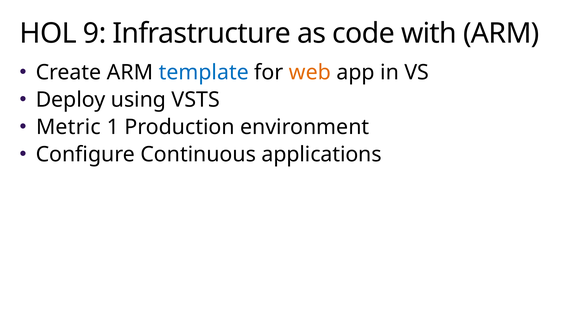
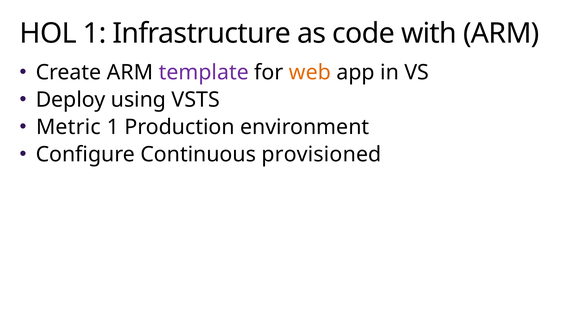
HOL 9: 9 -> 1
template colour: blue -> purple
applications: applications -> provisioned
